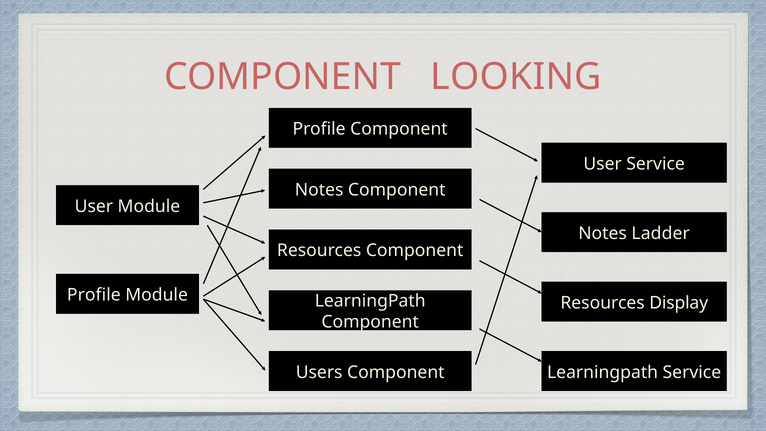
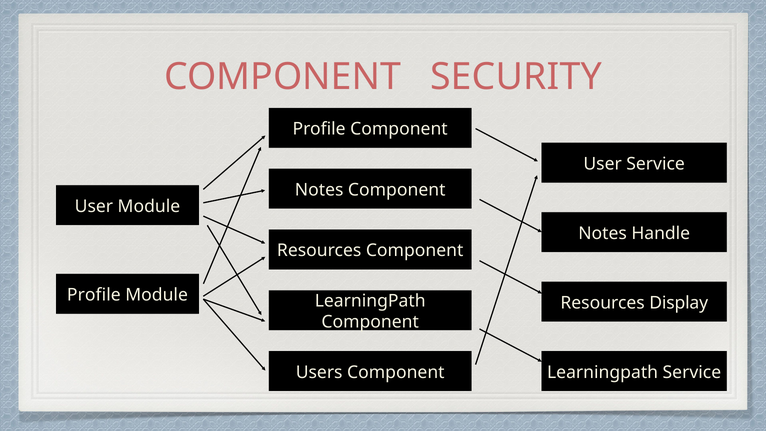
LOOKING: LOOKING -> SECURITY
Ladder: Ladder -> Handle
